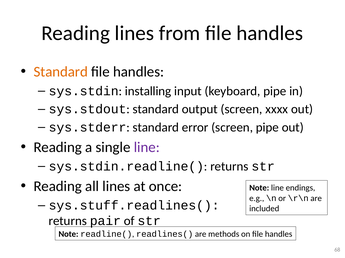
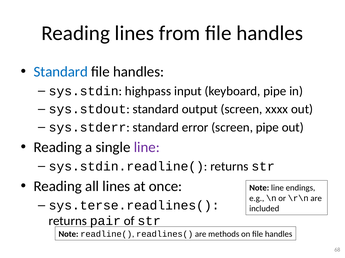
Standard at (61, 72) colour: orange -> blue
installing: installing -> highpass
sys.stuff.readlines(: sys.stuff.readlines( -> sys.terse.readlines(
